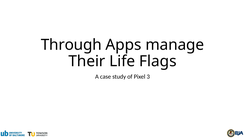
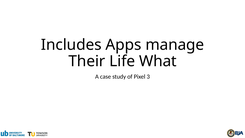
Through: Through -> Includes
Flags: Flags -> What
